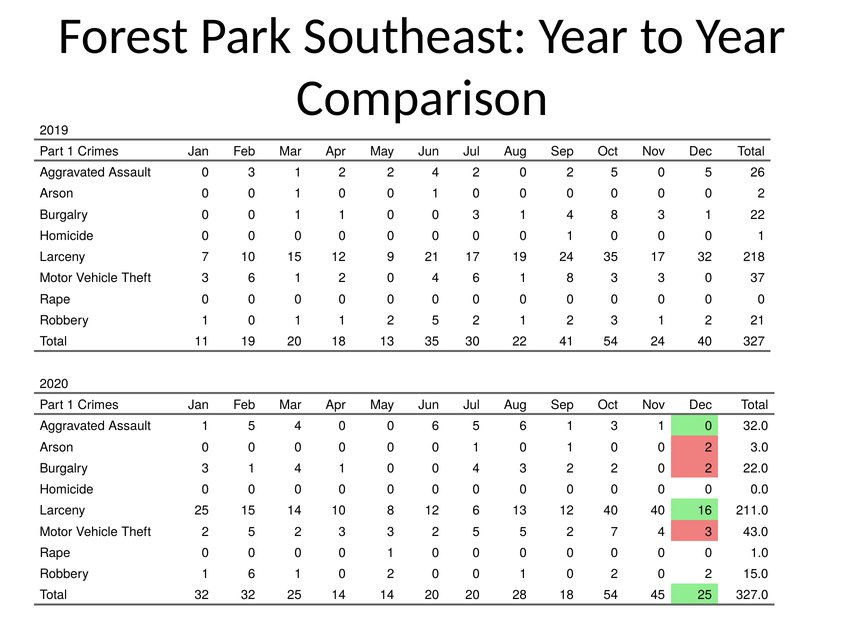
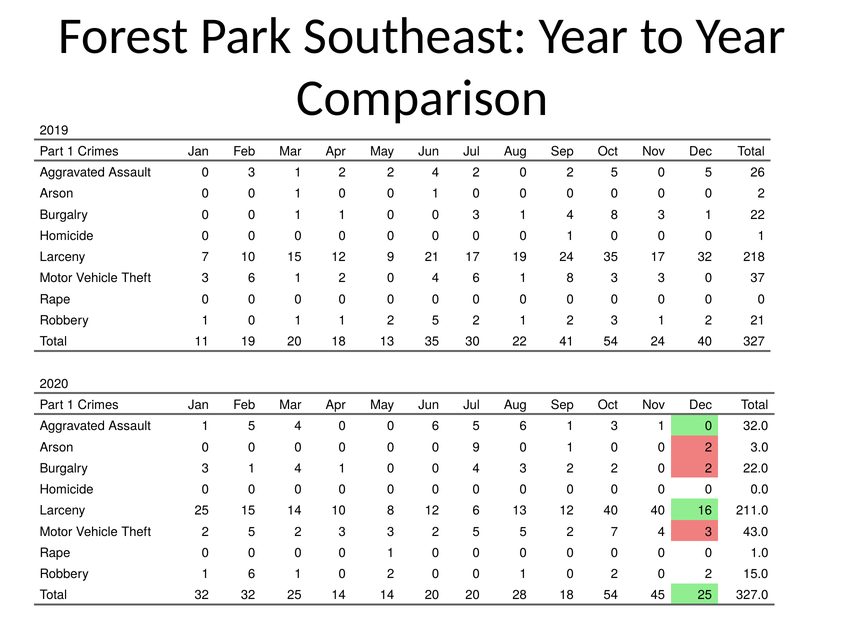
1 at (476, 447): 1 -> 9
